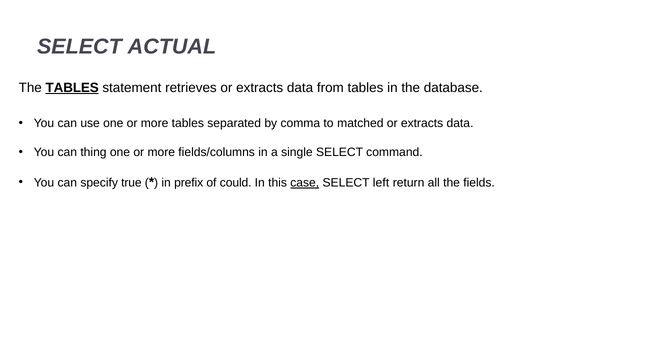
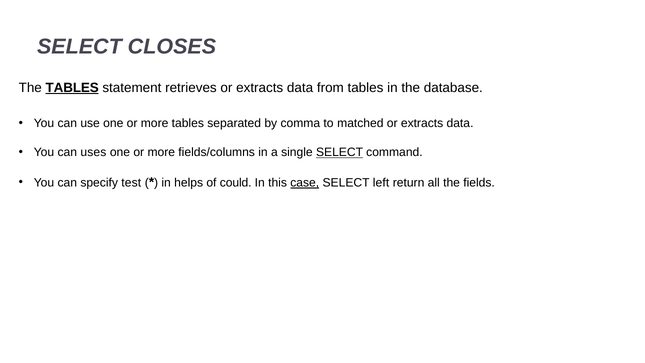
ACTUAL: ACTUAL -> CLOSES
thing: thing -> uses
SELECT at (340, 152) underline: none -> present
true: true -> test
prefix: prefix -> helps
